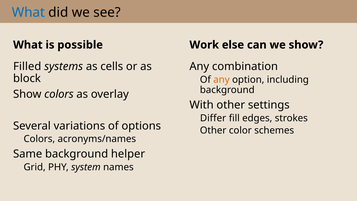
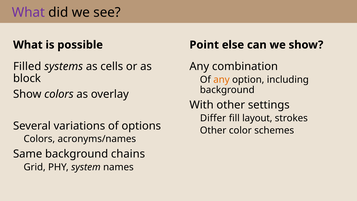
What at (28, 12) colour: blue -> purple
Work: Work -> Point
edges: edges -> layout
helper: helper -> chains
